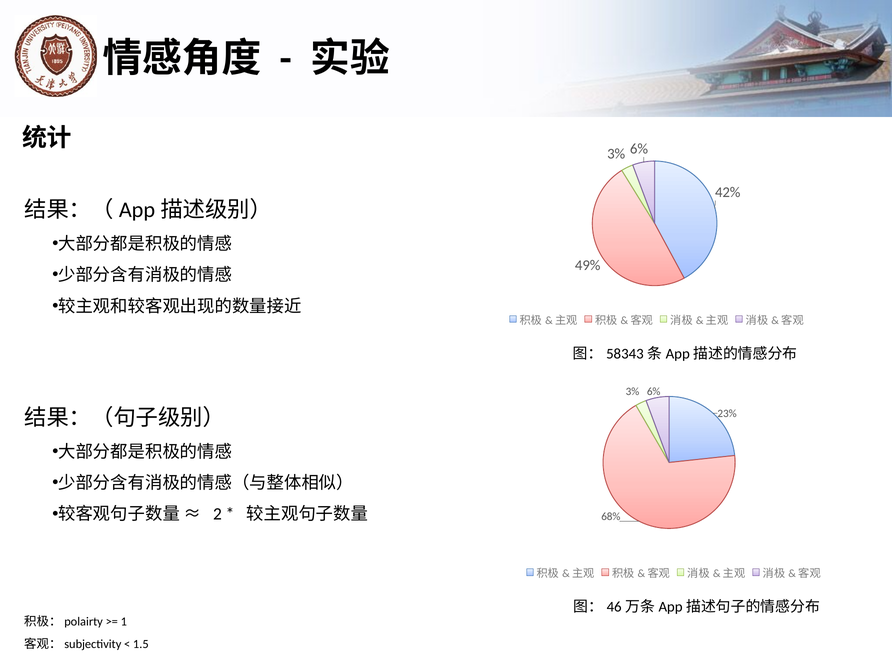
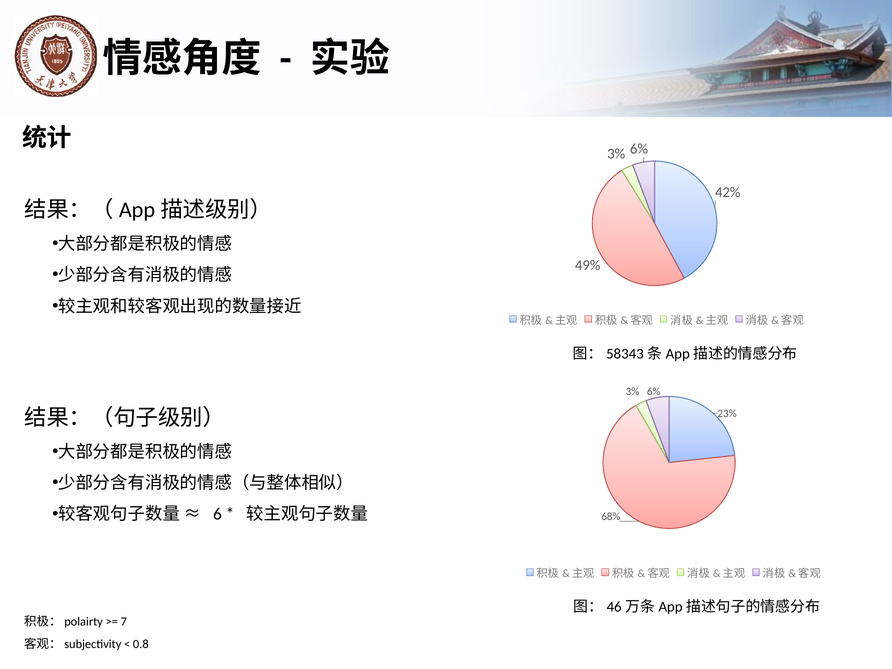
2: 2 -> 6
1: 1 -> 7
1.5: 1.5 -> 0.8
